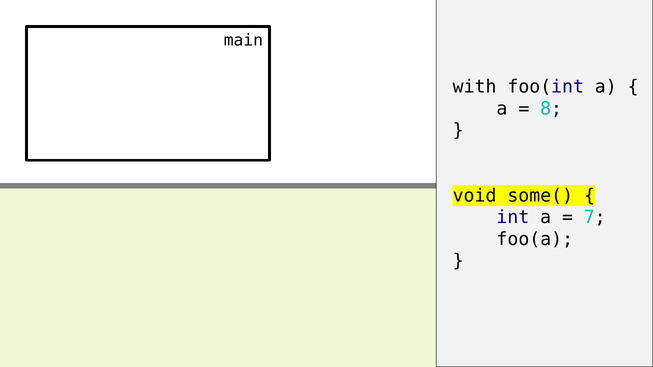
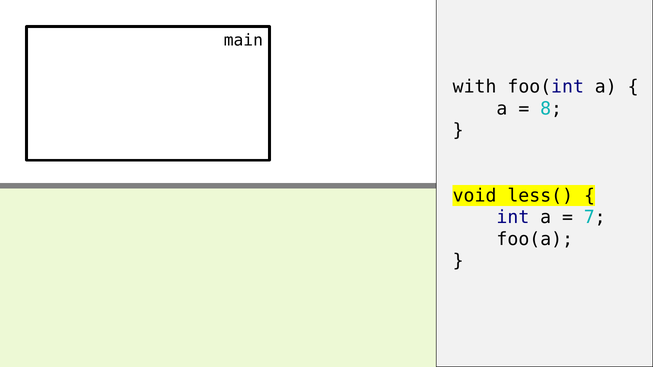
some(: some( -> less(
